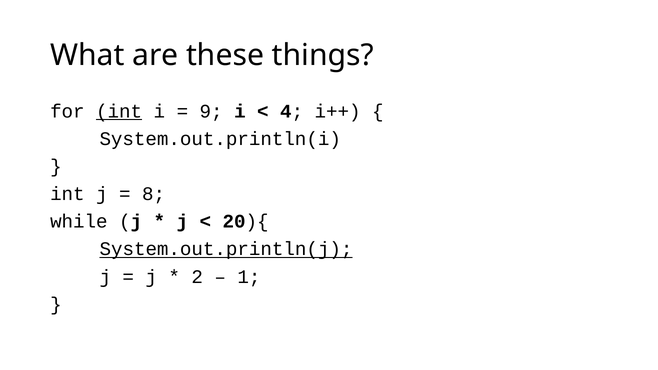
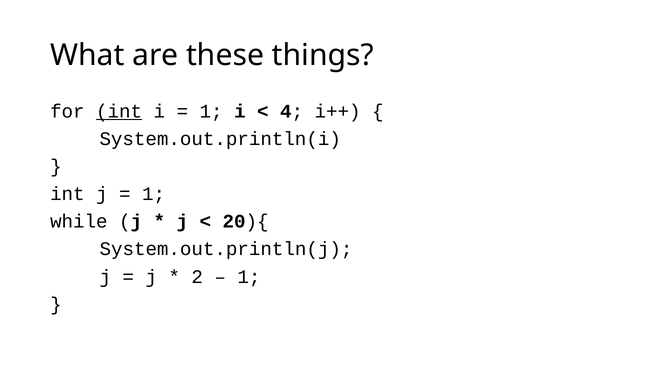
9 at (211, 111): 9 -> 1
8 at (154, 194): 8 -> 1
System.out.println(j underline: present -> none
